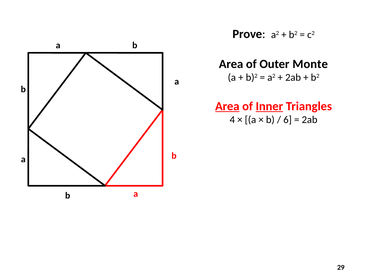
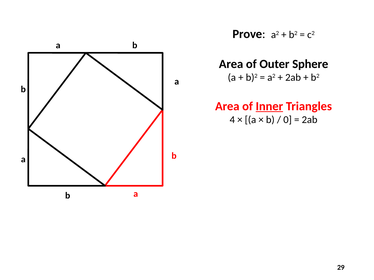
Monte: Monte -> Sphere
Area at (227, 106) underline: present -> none
6: 6 -> 0
